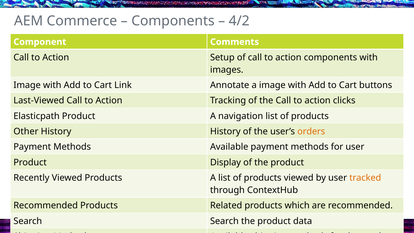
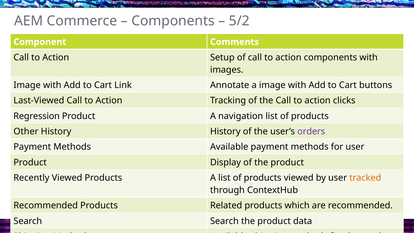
4/2: 4/2 -> 5/2
Elasticpath: Elasticpath -> Regression
orders colour: orange -> purple
